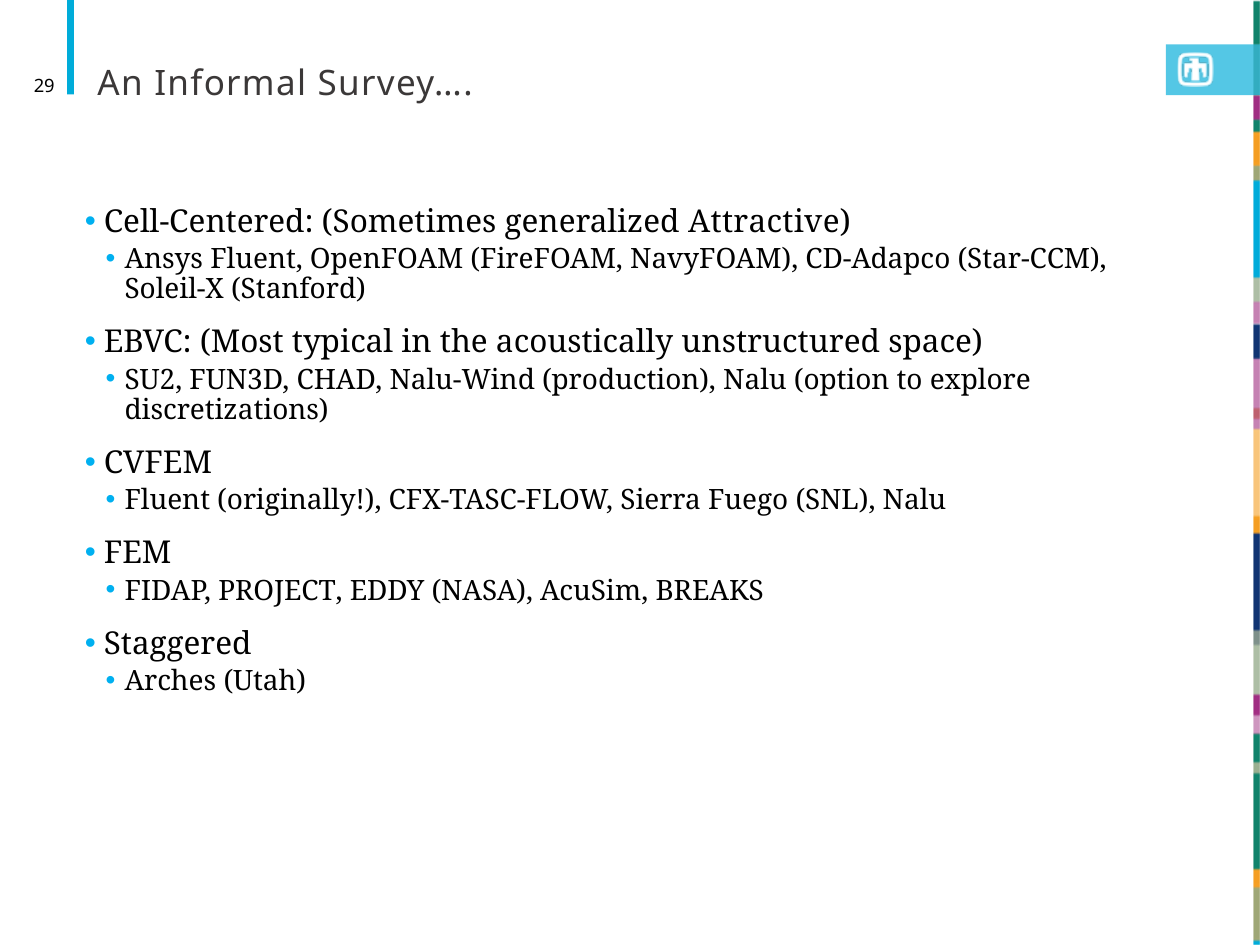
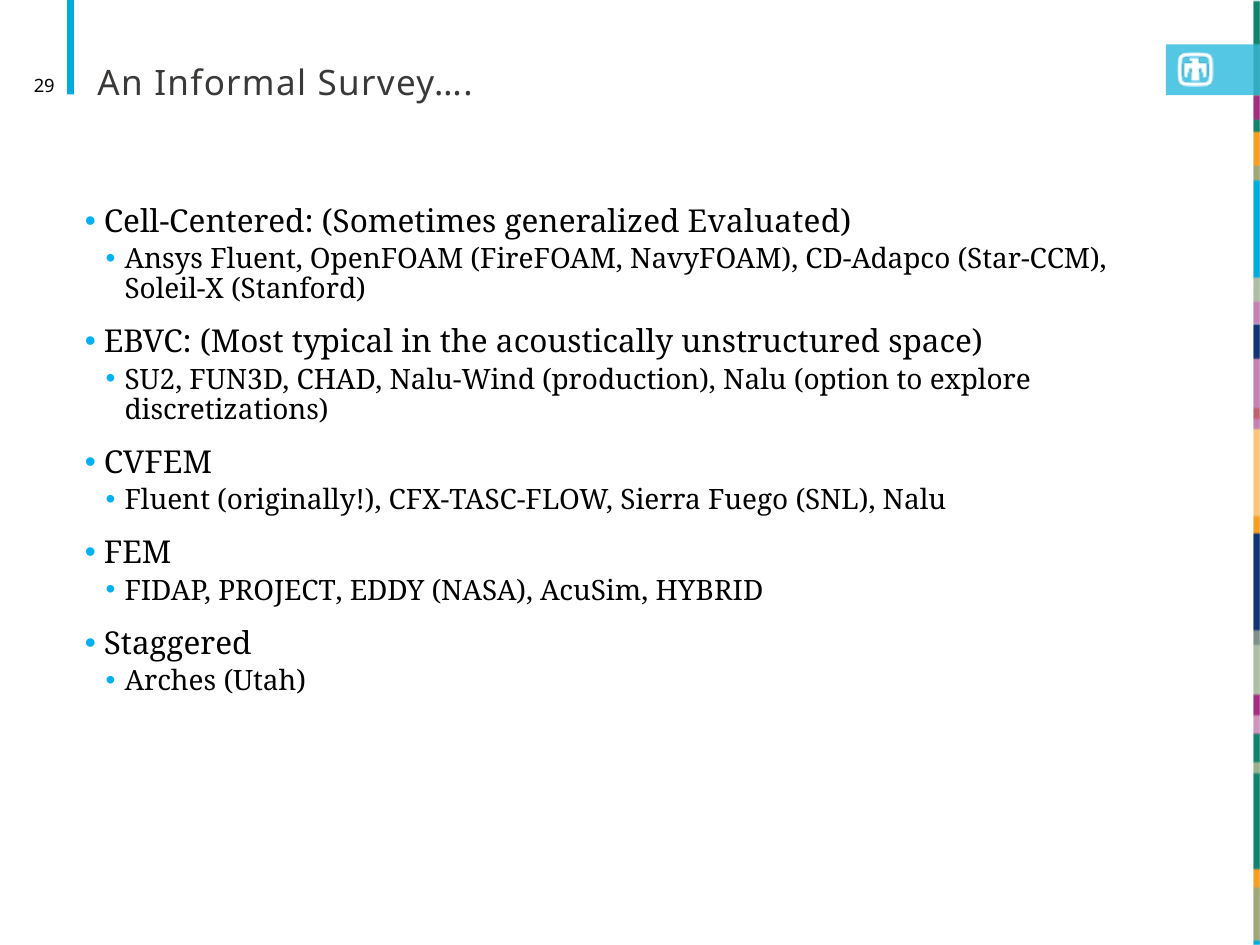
Attractive: Attractive -> Evaluated
BREAKS: BREAKS -> HYBRID
